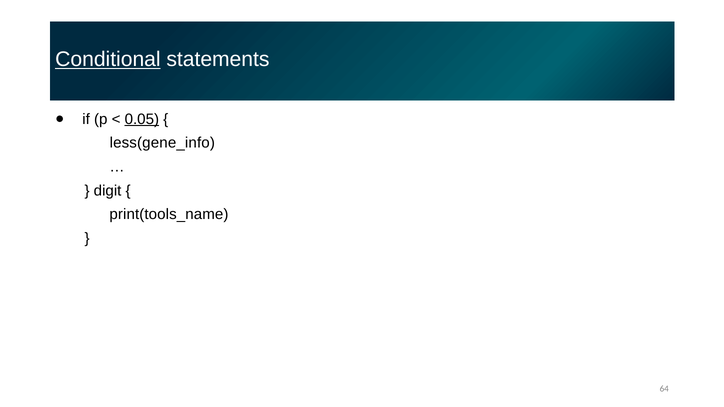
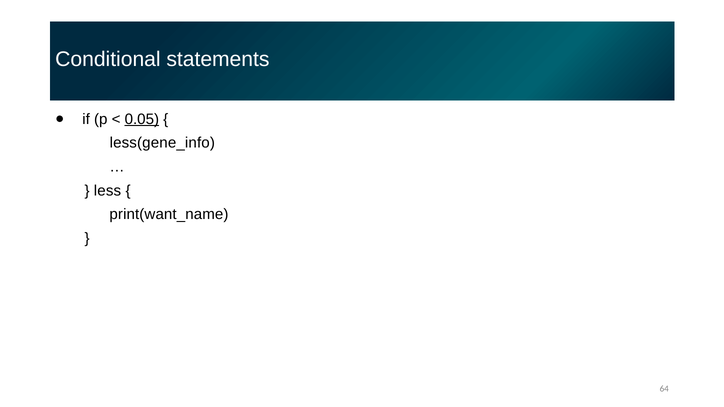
Conditional underline: present -> none
digit: digit -> less
print(tools_name: print(tools_name -> print(want_name
